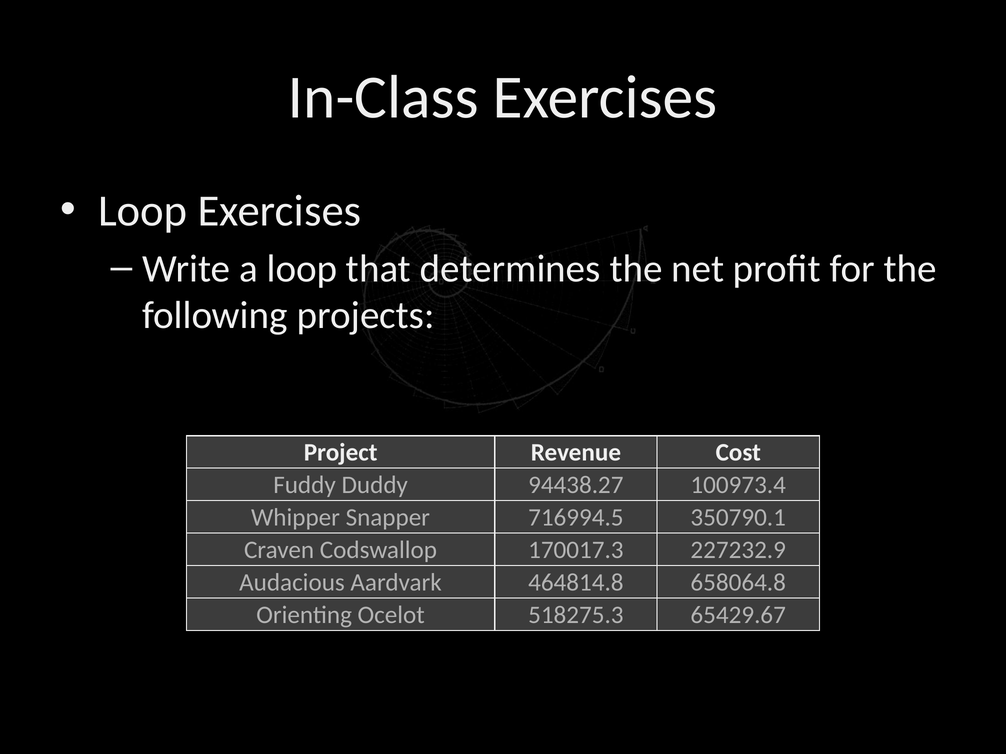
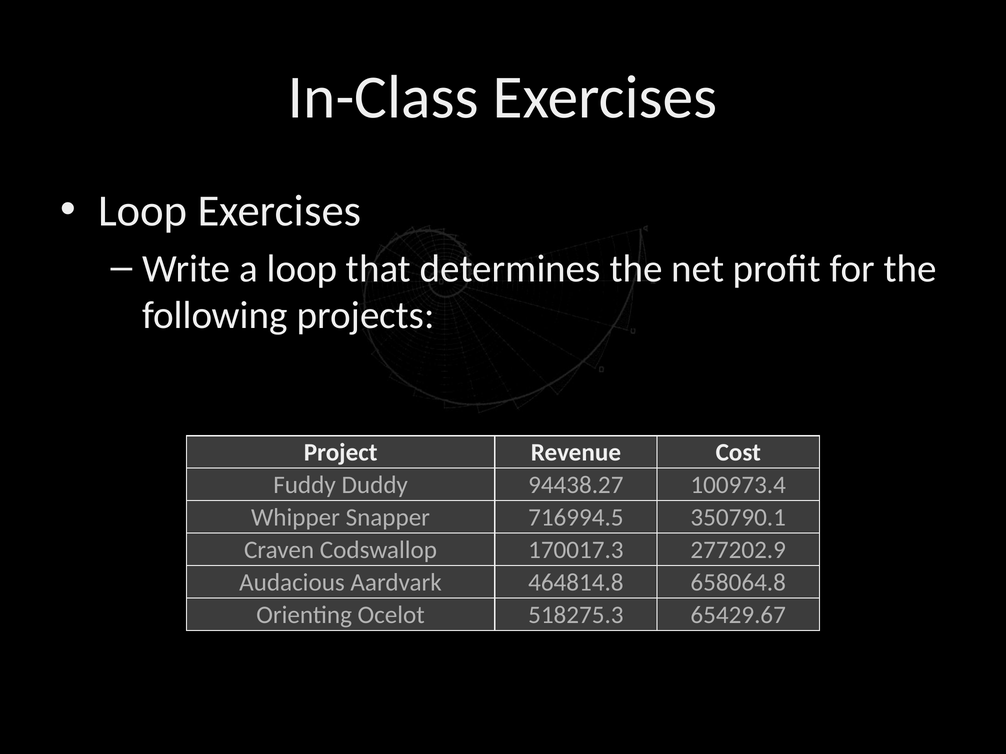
227232.9: 227232.9 -> 277202.9
